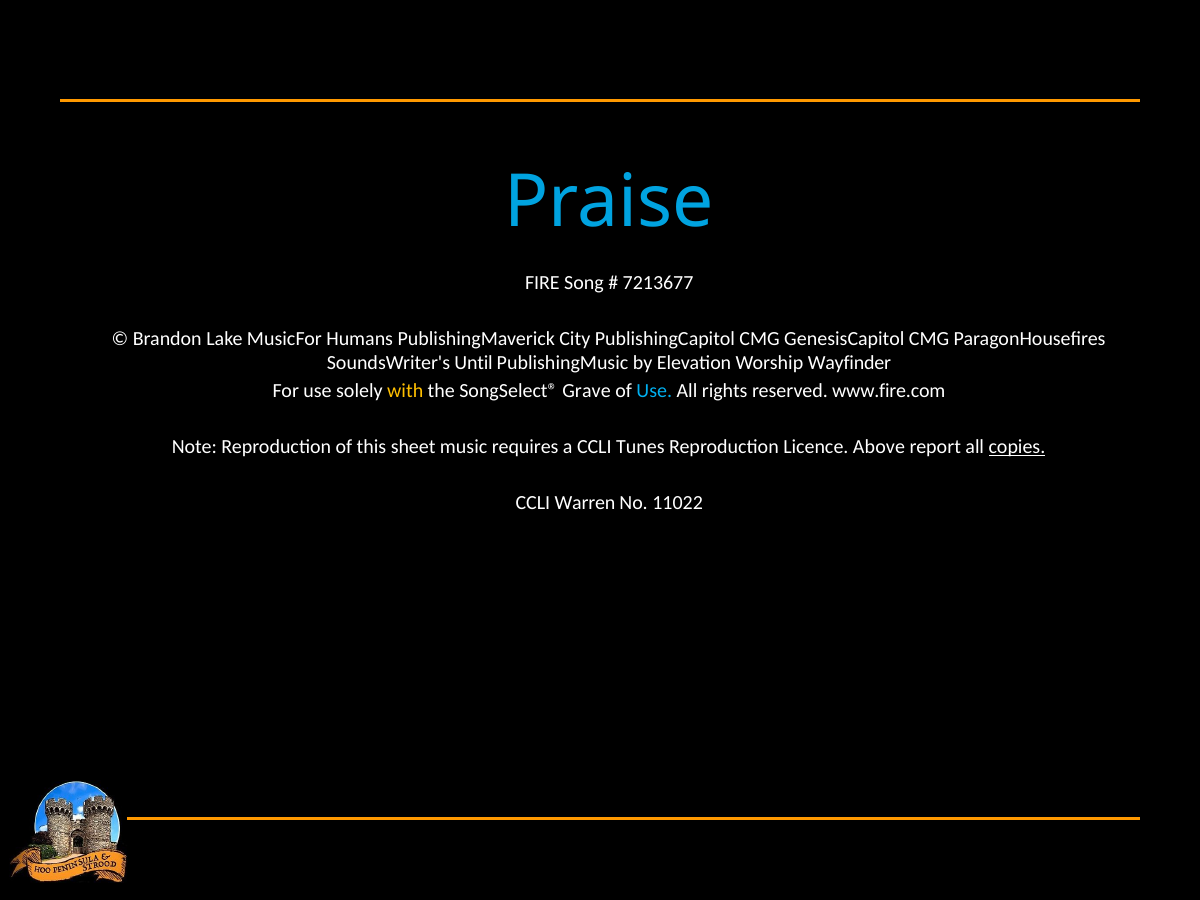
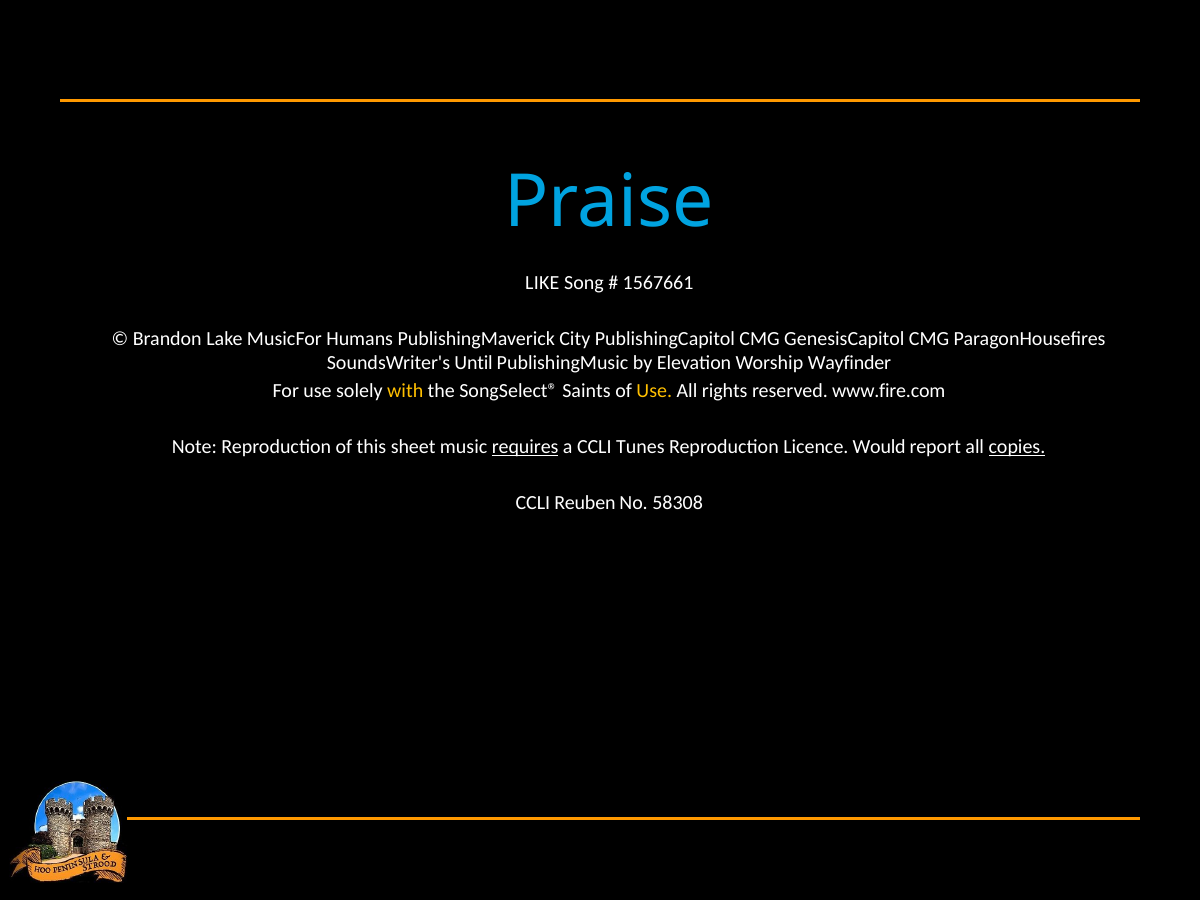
FIRE: FIRE -> LIKE
7213677: 7213677 -> 1567661
Grave: Grave -> Saints
Use at (654, 391) colour: light blue -> yellow
requires underline: none -> present
Above: Above -> Would
Warren: Warren -> Reuben
11022: 11022 -> 58308
